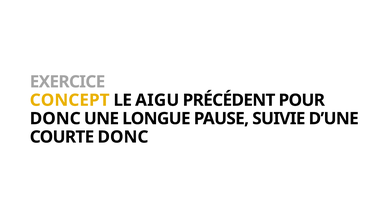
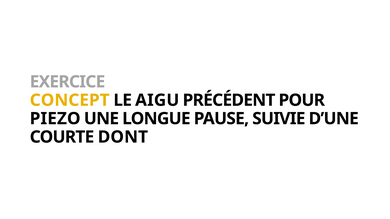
DONC at (55, 119): DONC -> PIEZO
COURTE DONC: DONC -> DONT
